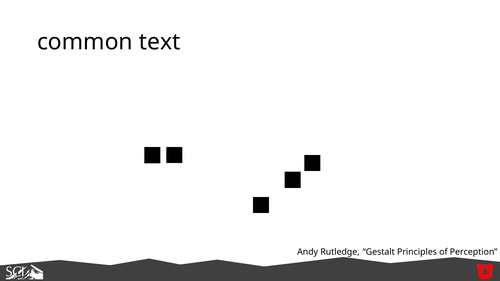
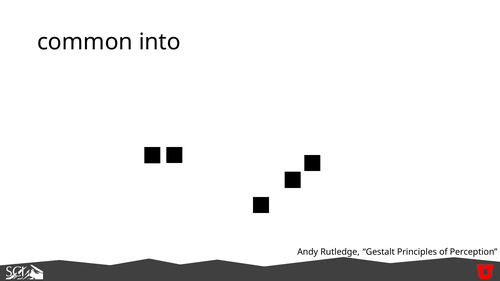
text: text -> into
